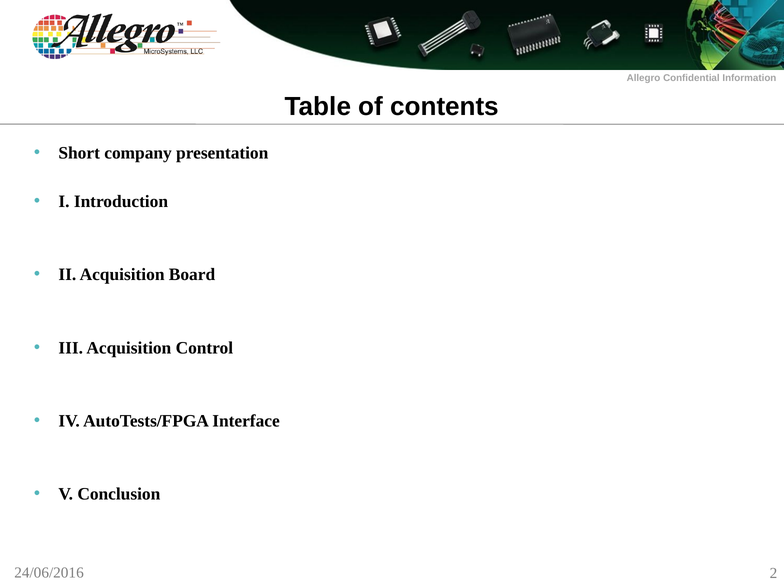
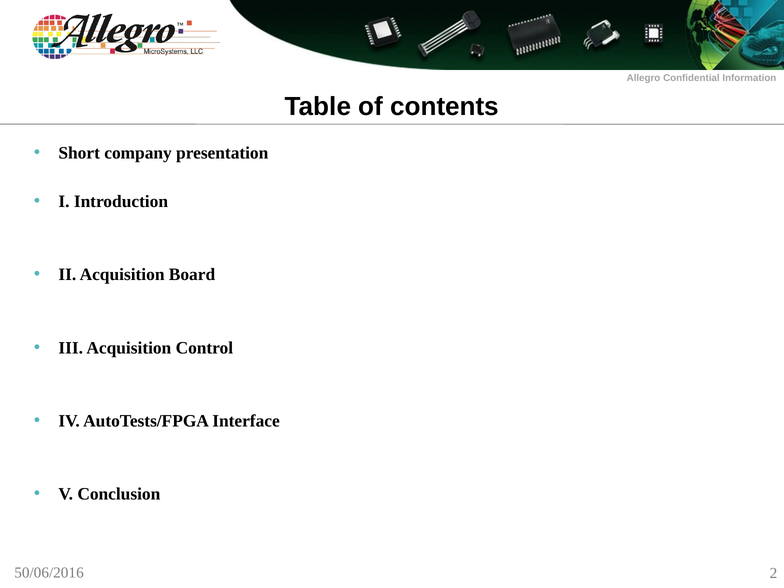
24/06/2016: 24/06/2016 -> 50/06/2016
